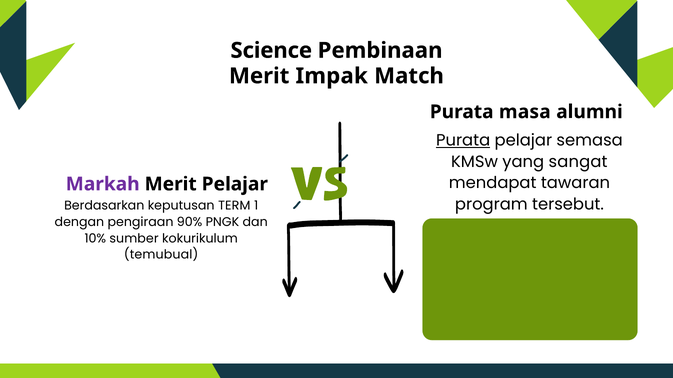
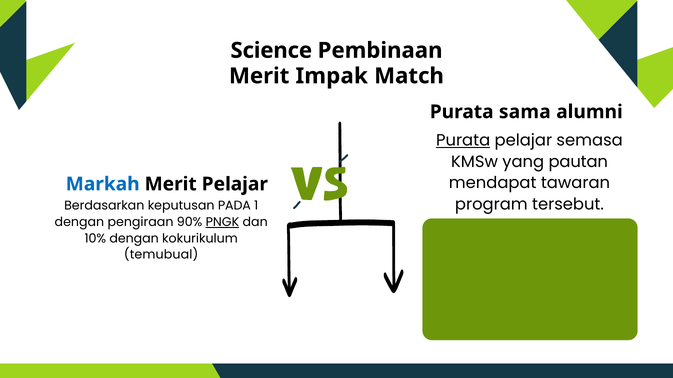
masa: masa -> sama
sangat: sangat -> pautan
Markah colour: purple -> blue
TERM: TERM -> PADA
PNGK underline: none -> present
10% sumber: sumber -> dengan
